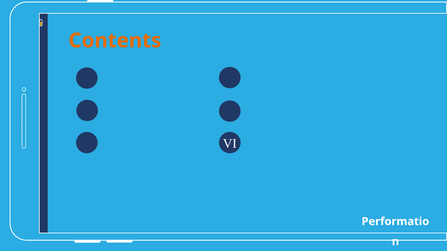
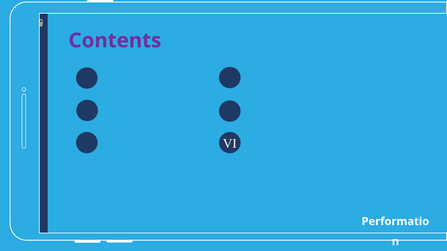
Contents colour: orange -> purple
